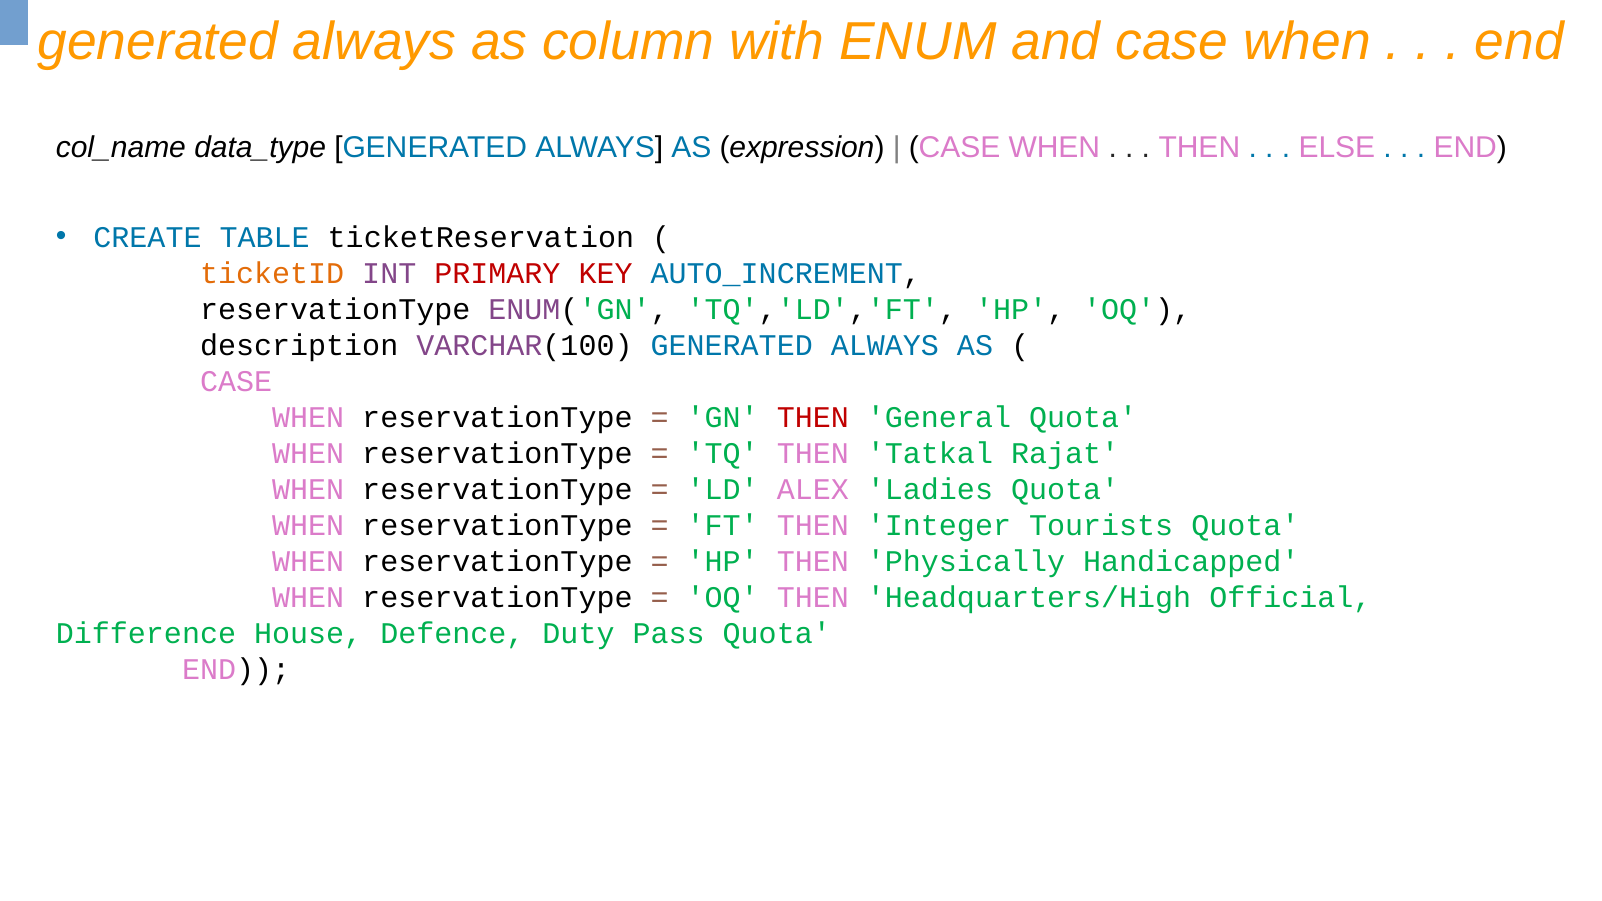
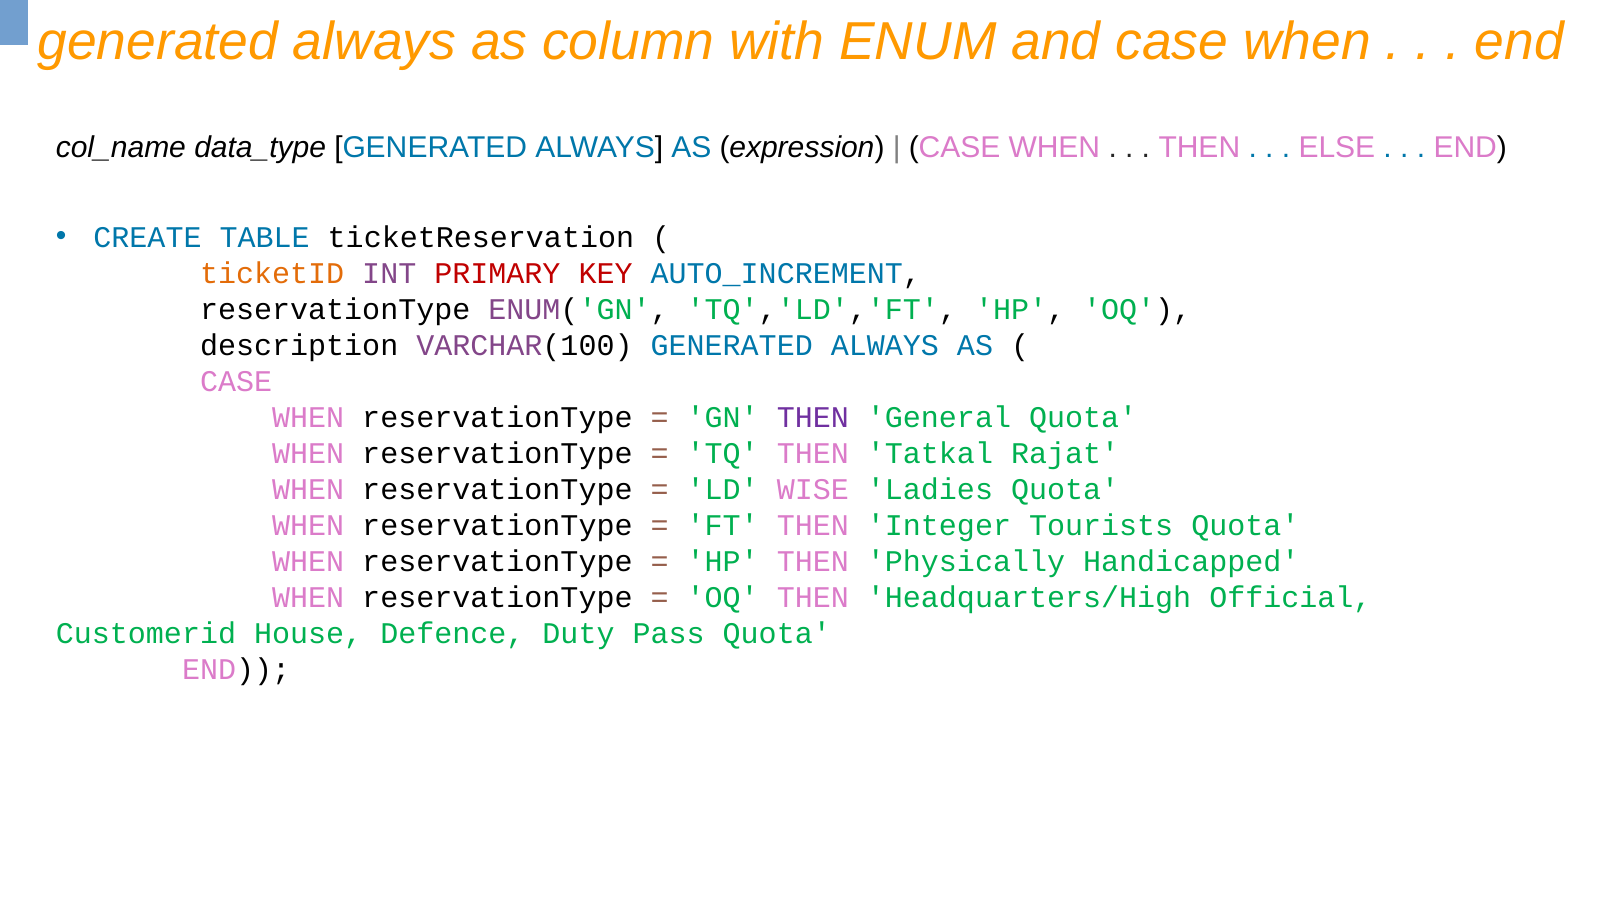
THEN at (813, 417) colour: red -> purple
ALEX: ALEX -> WISE
Difference: Difference -> Customerid
